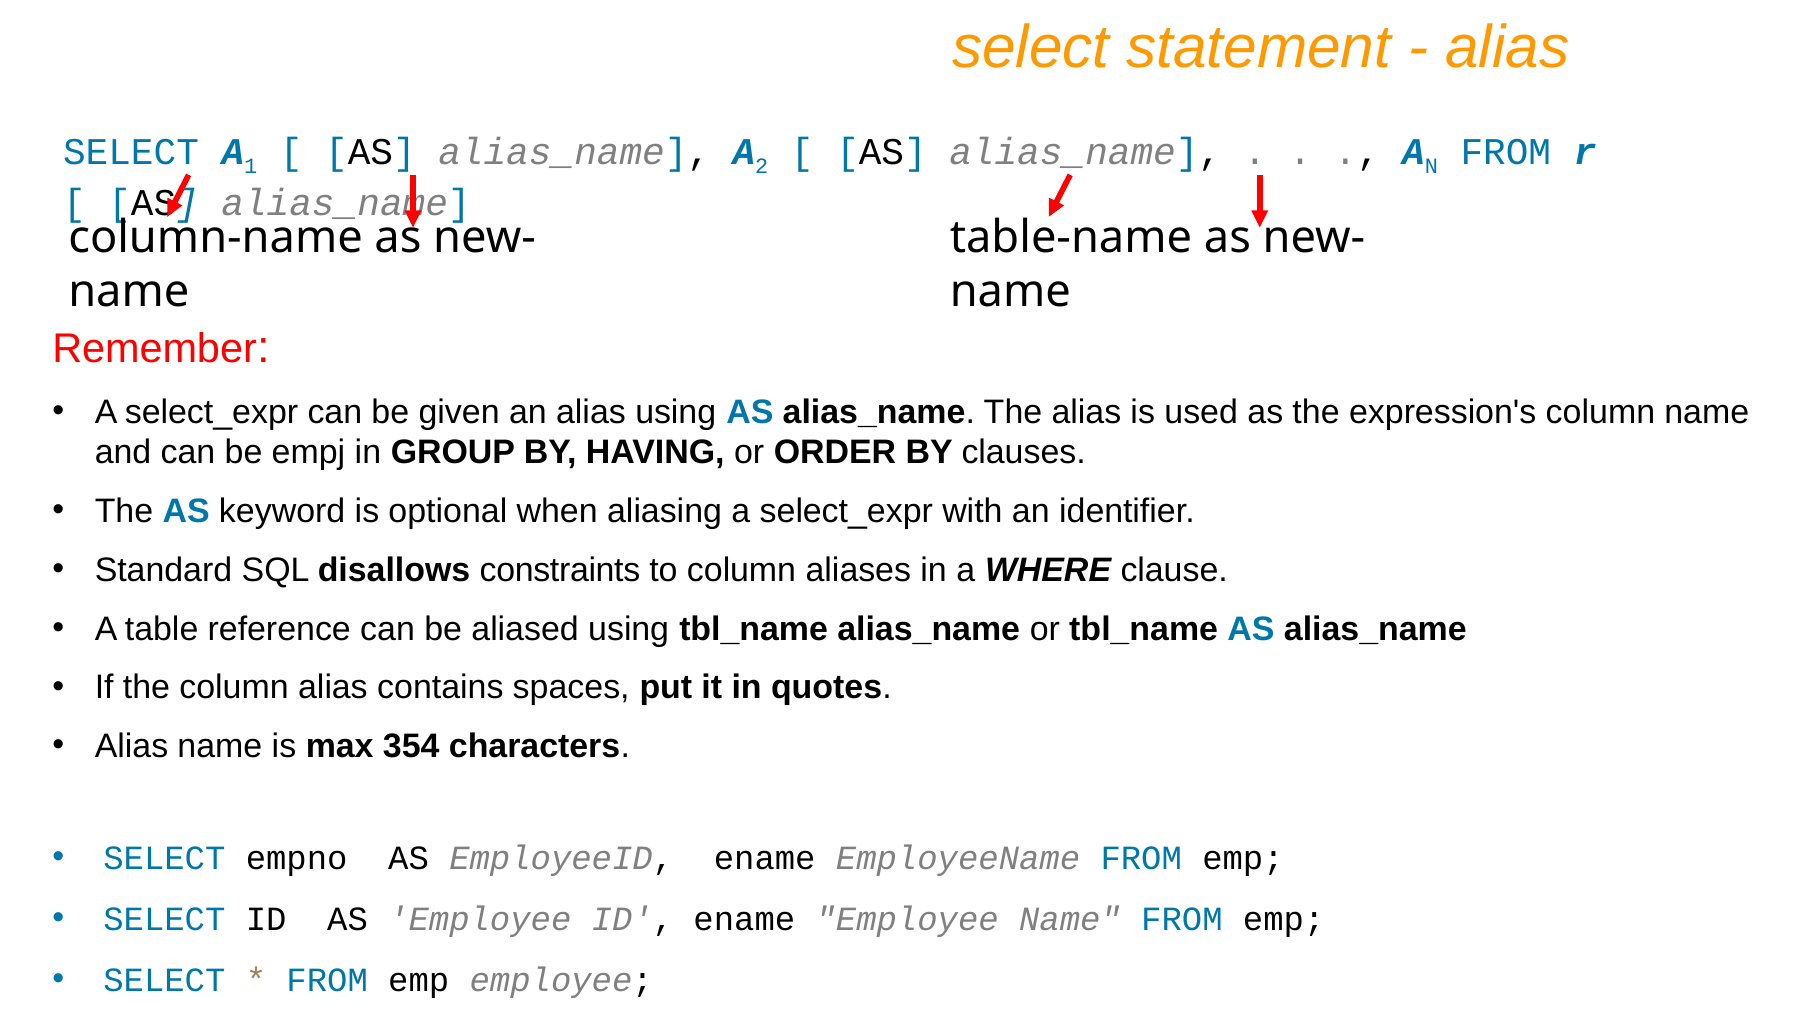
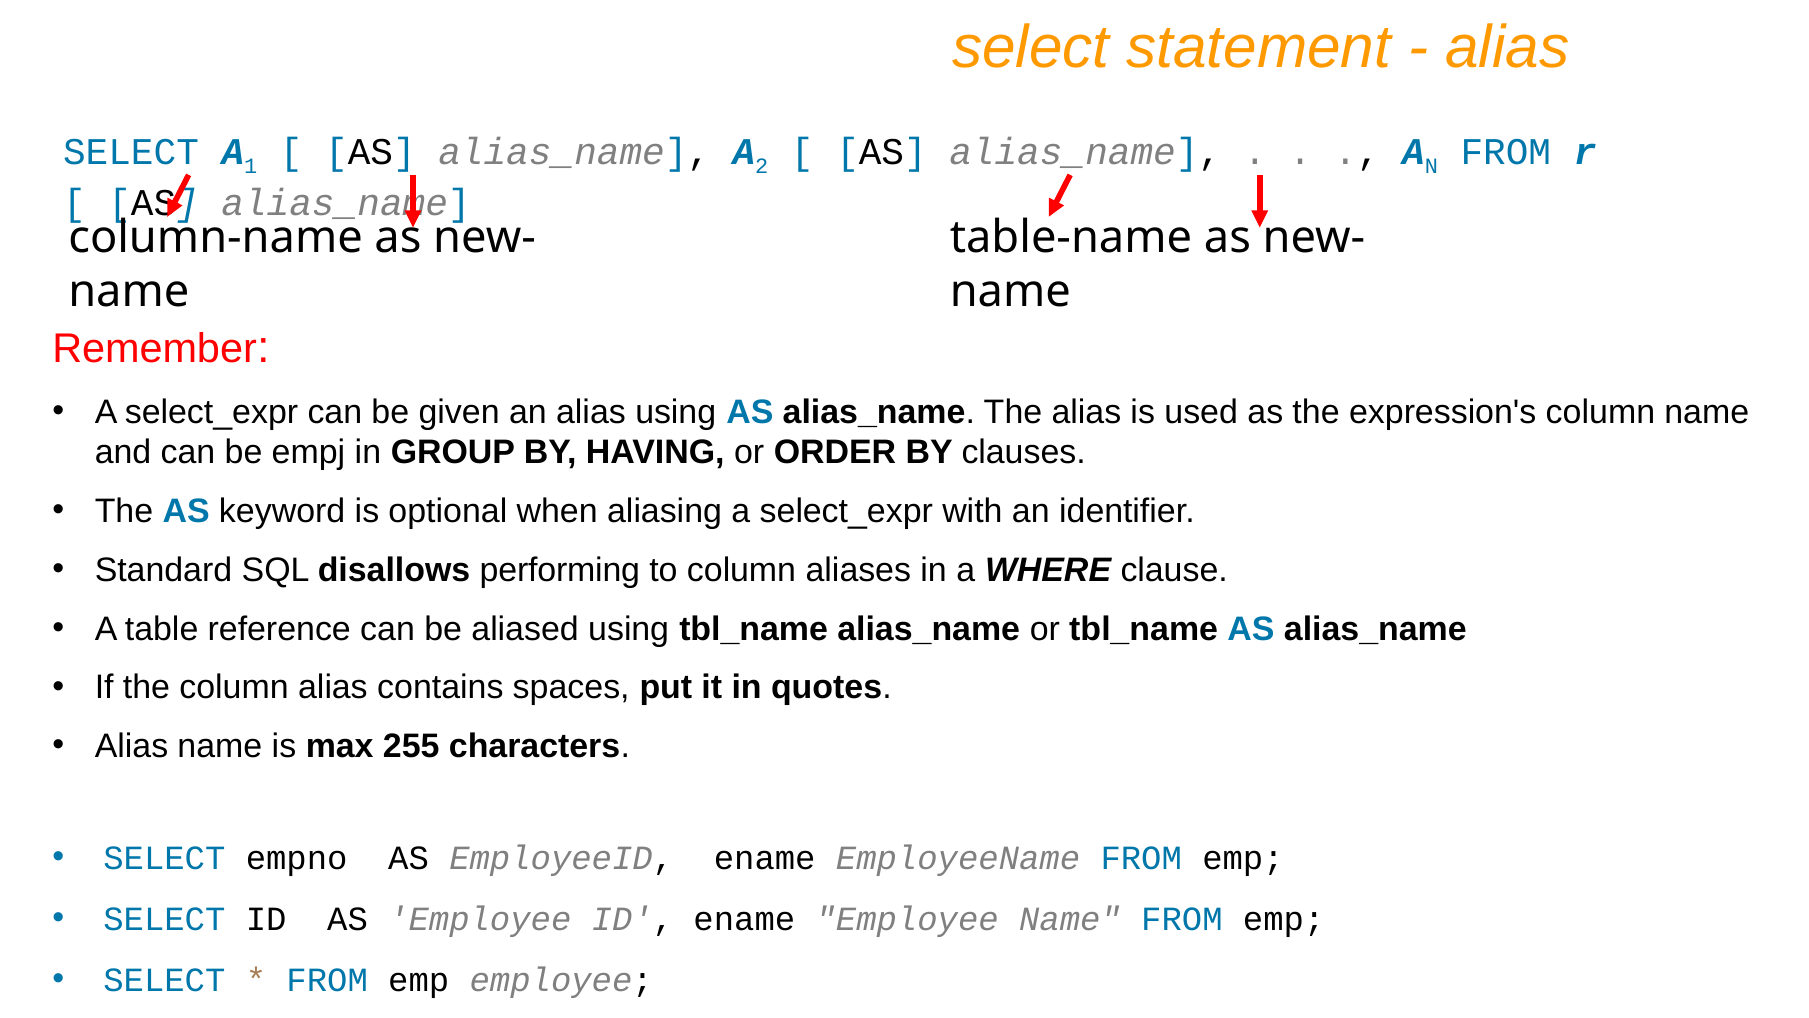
constraints: constraints -> performing
354: 354 -> 255
